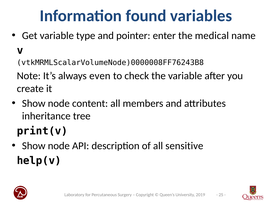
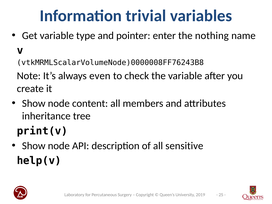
found: found -> trivial
medical: medical -> nothing
